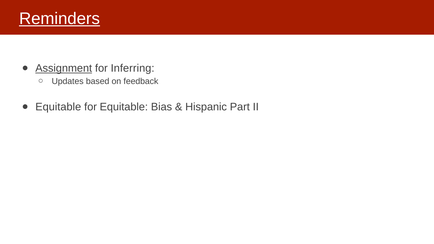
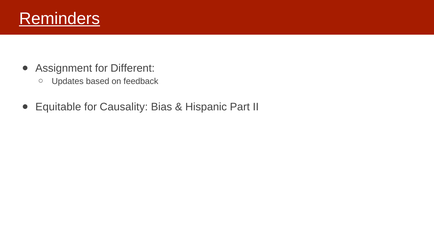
Assignment underline: present -> none
Inferring: Inferring -> Different
for Equitable: Equitable -> Causality
